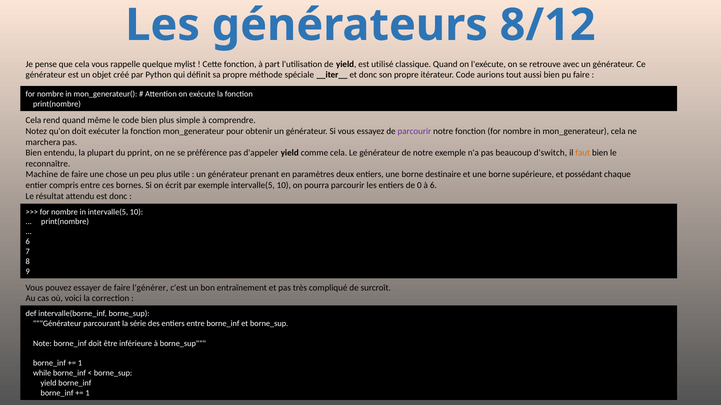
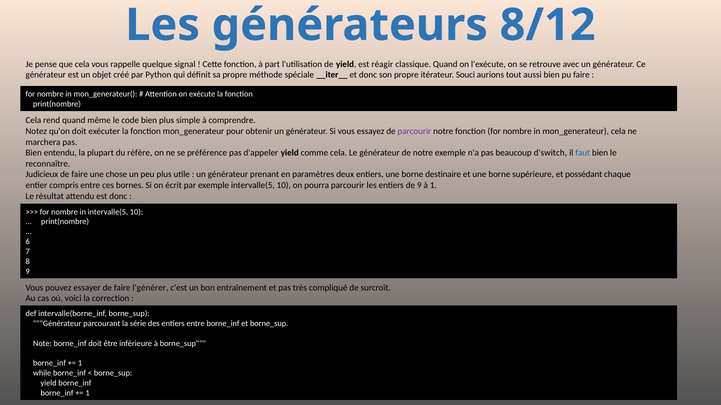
mylist: mylist -> signal
utilisé: utilisé -> réagir
itérateur Code: Code -> Souci
pprint: pprint -> réfère
faut colour: orange -> blue
Machine: Machine -> Judicieux
de 0: 0 -> 9
à 6: 6 -> 1
